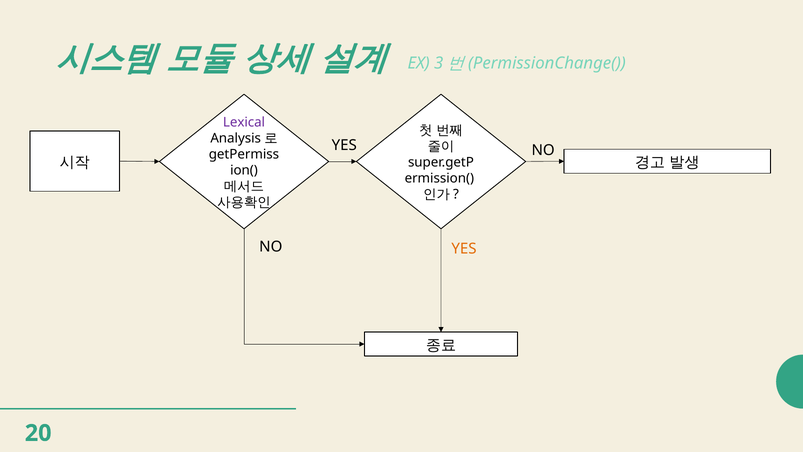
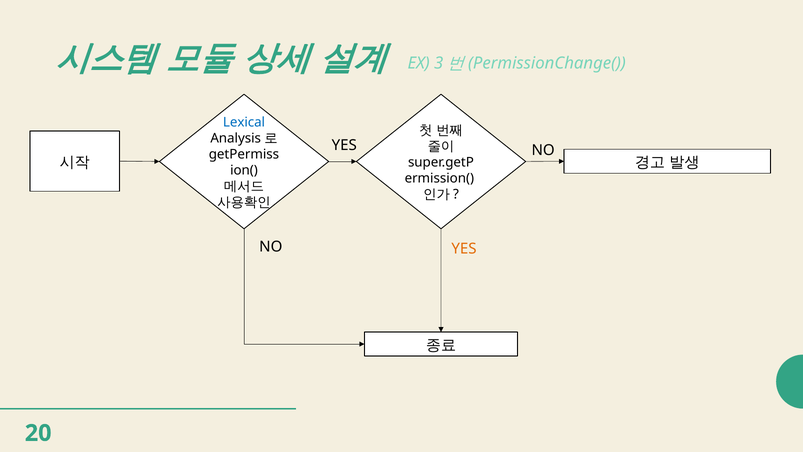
Lexical colour: purple -> blue
